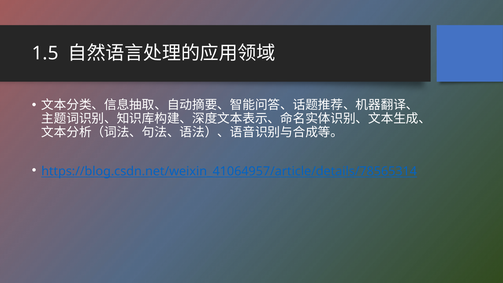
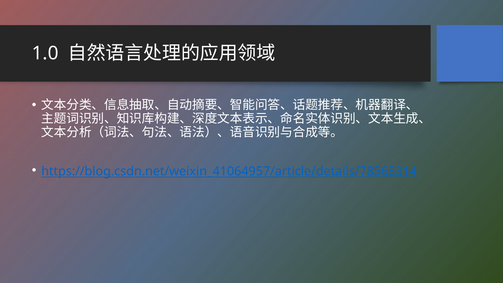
1.5: 1.5 -> 1.0
